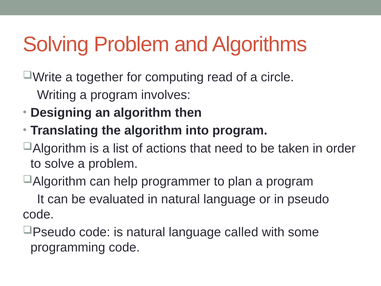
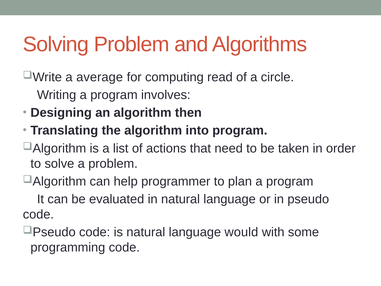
together: together -> average
called: called -> would
